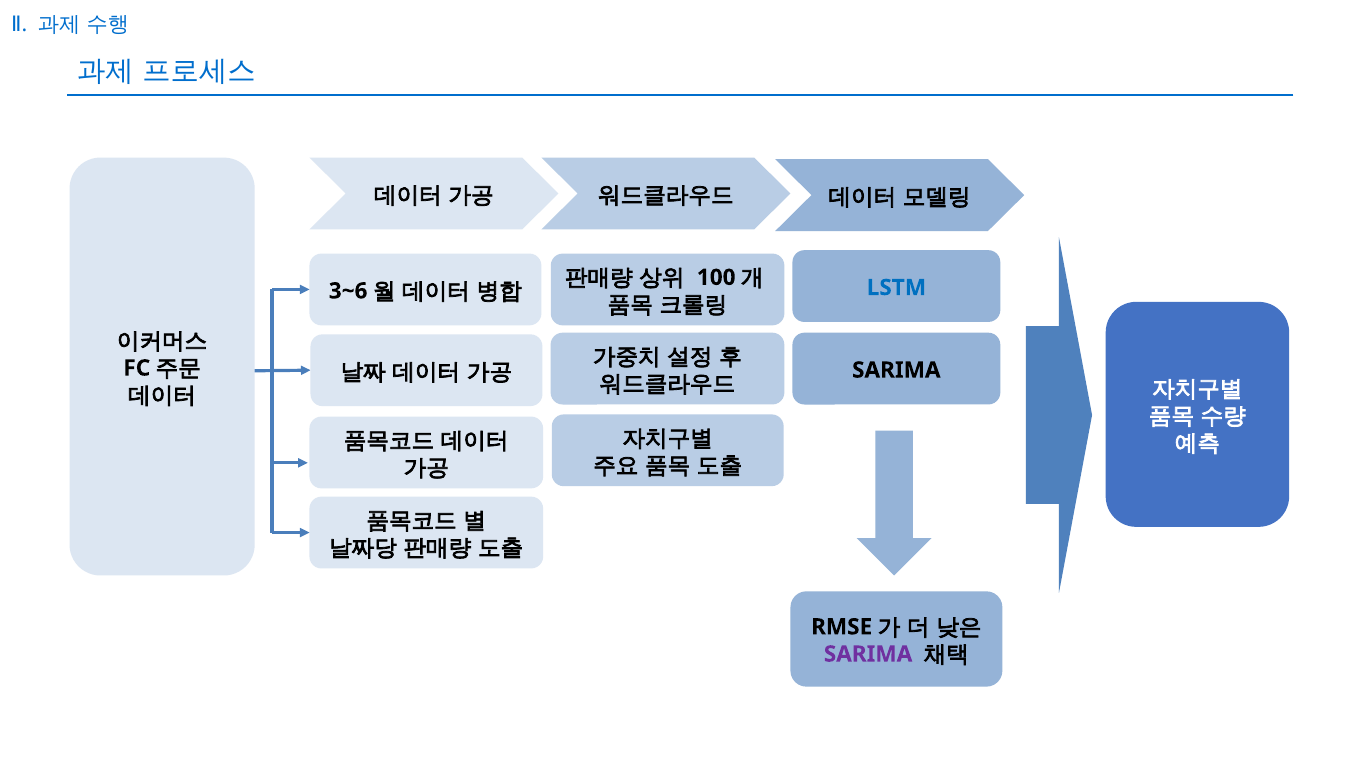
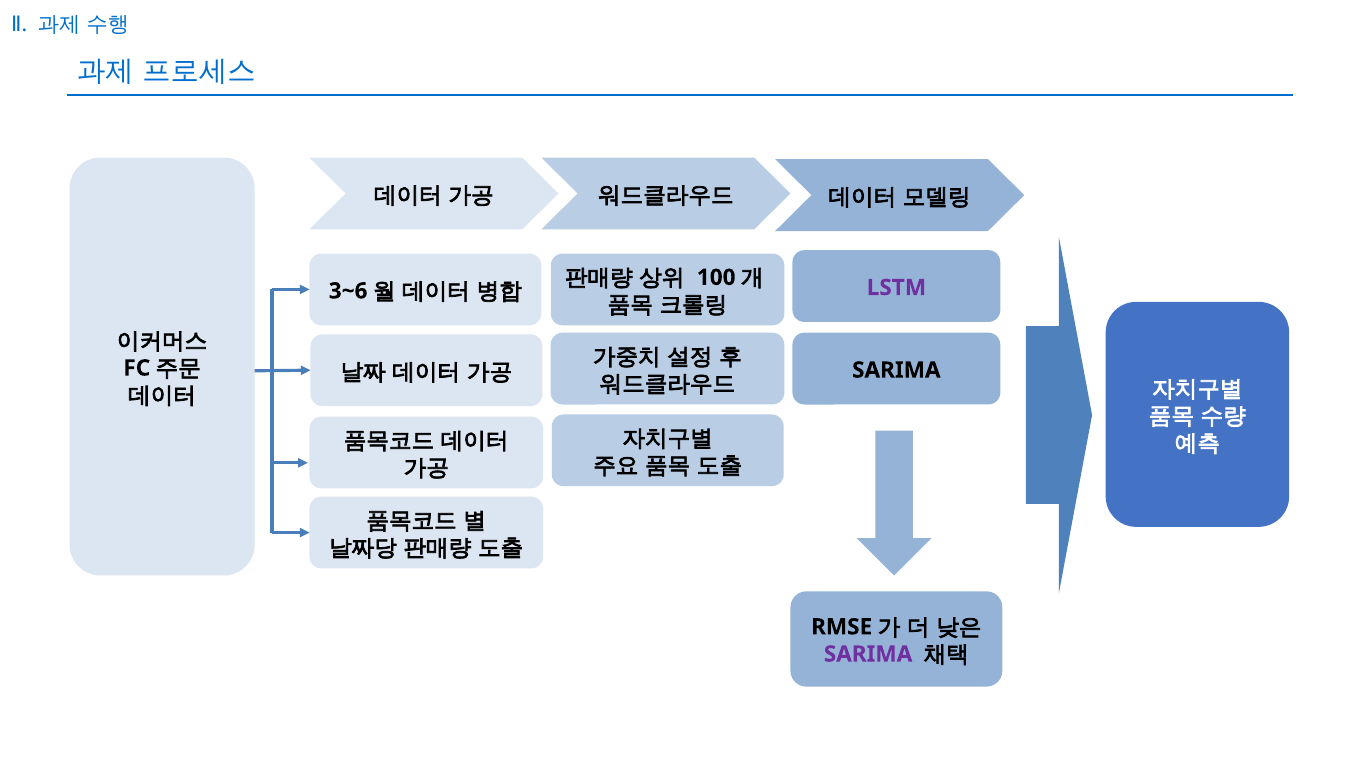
LSTM colour: blue -> purple
